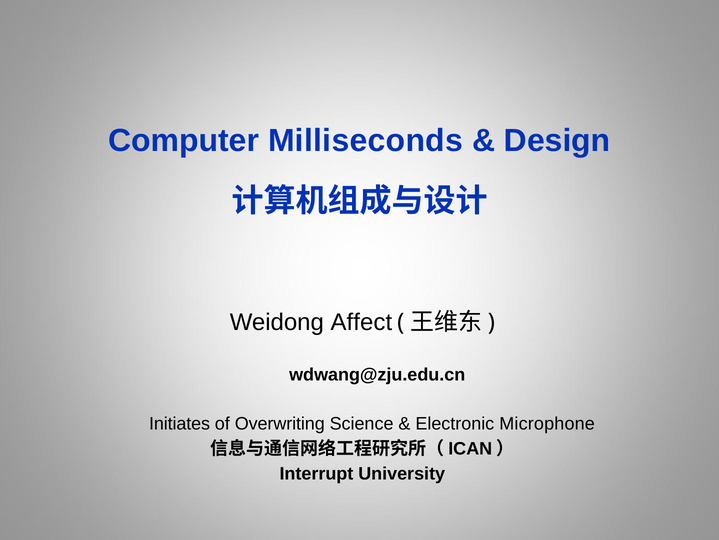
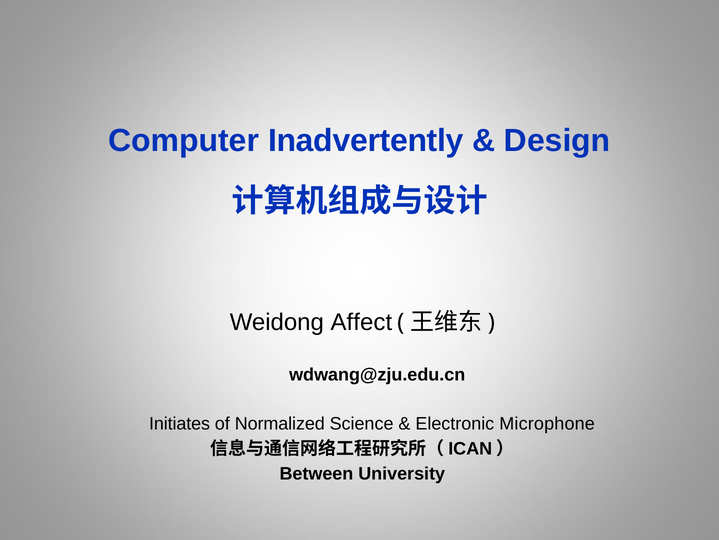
Milliseconds: Milliseconds -> Inadvertently
Overwriting: Overwriting -> Normalized
Interrupt: Interrupt -> Between
